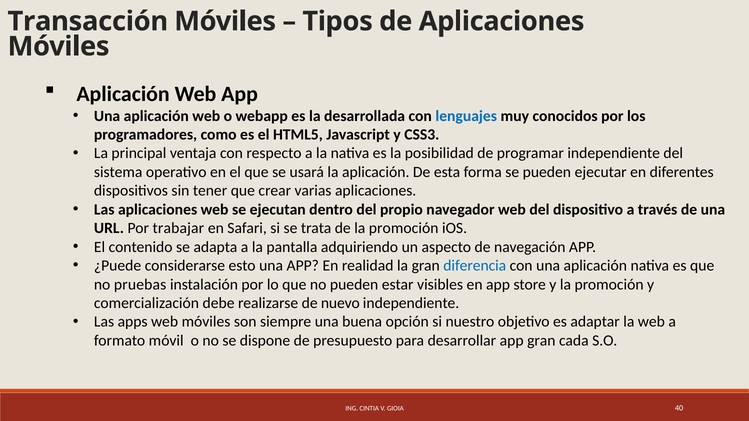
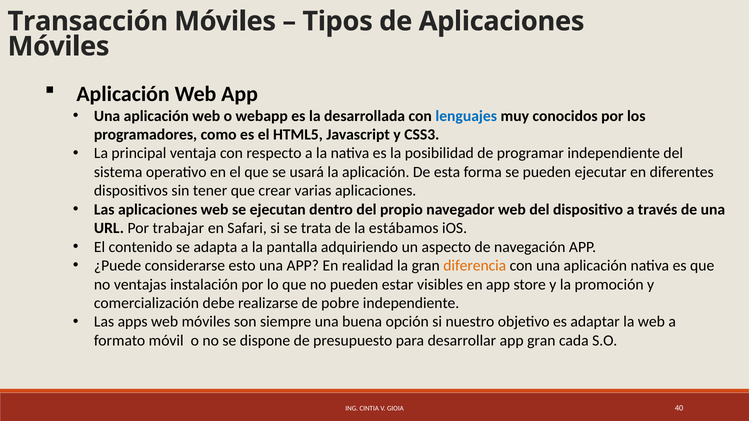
de la promoción: promoción -> estábamos
diferencia colour: blue -> orange
pruebas: pruebas -> ventajas
nuevo: nuevo -> pobre
